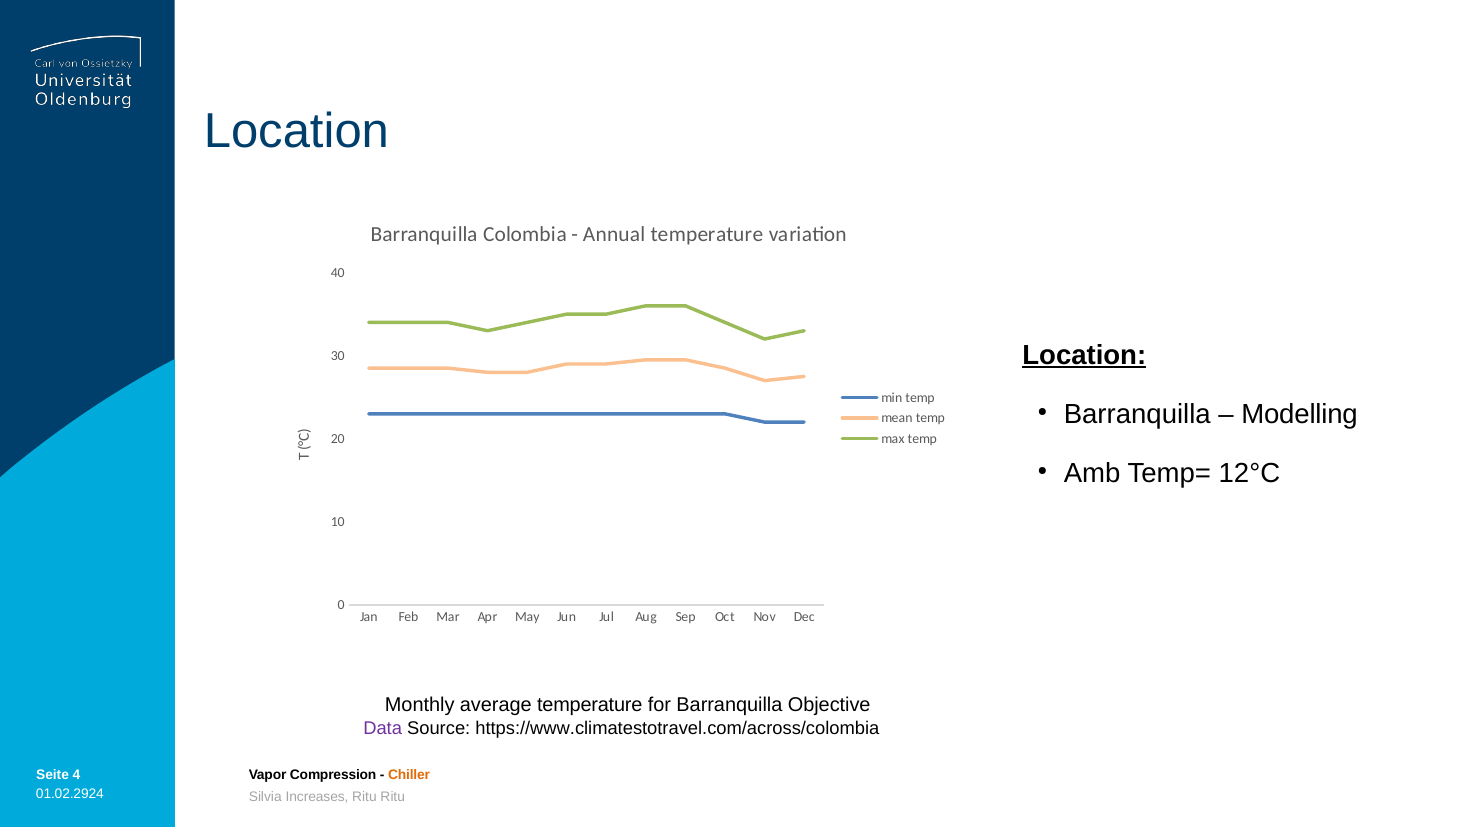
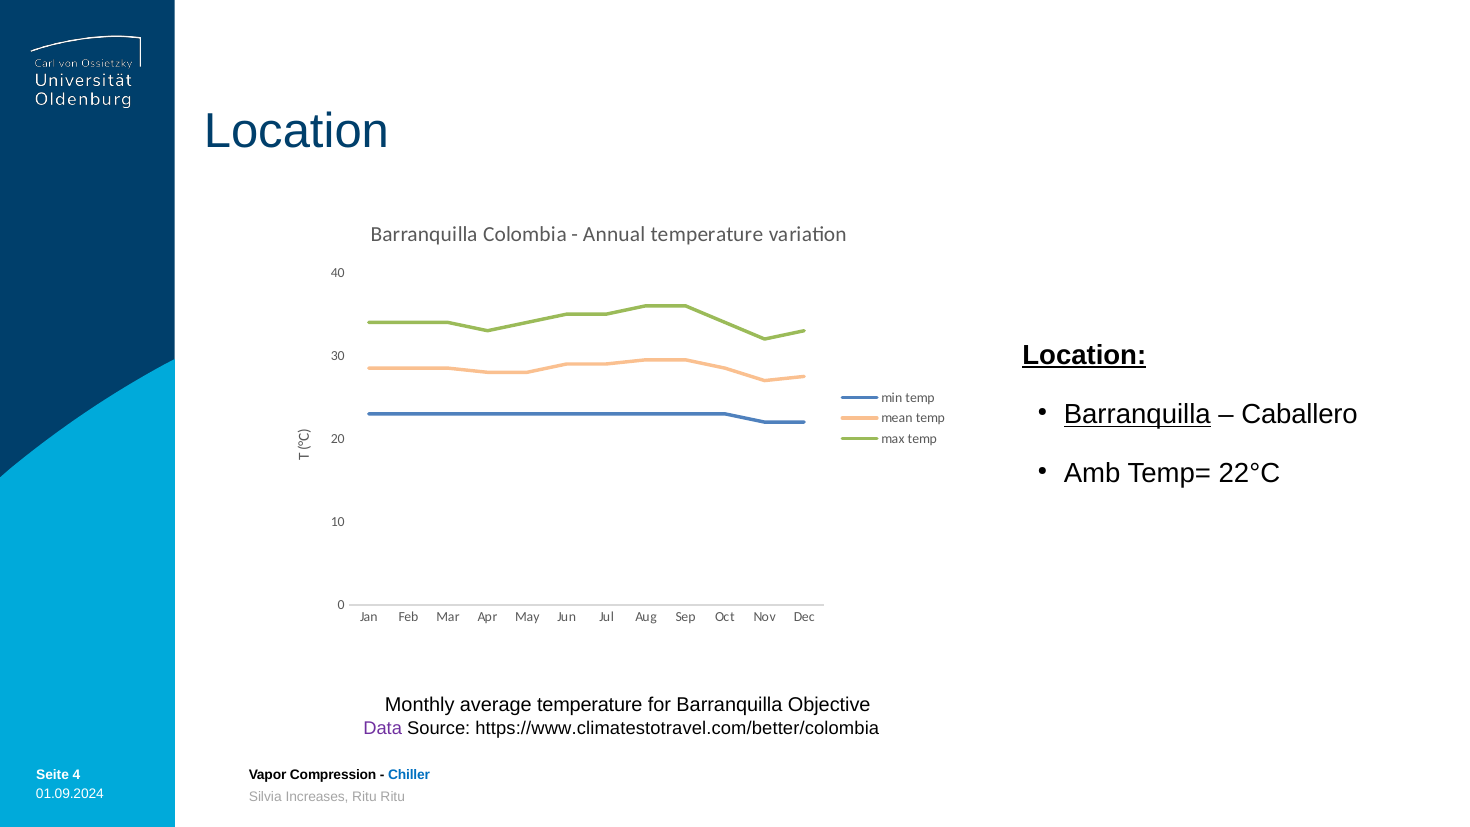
Barranquilla at (1137, 414) underline: none -> present
Modelling: Modelling -> Caballero
12°C: 12°C -> 22°C
https://www.climatestotravel.com/across/colombia: https://www.climatestotravel.com/across/colombia -> https://www.climatestotravel.com/better/colombia
Chiller colour: orange -> blue
01.02.2924: 01.02.2924 -> 01.09.2024
